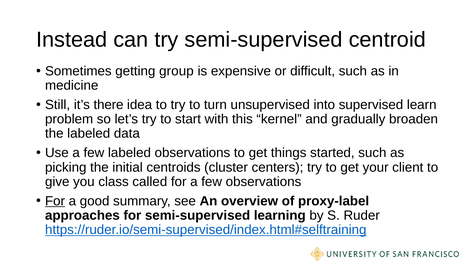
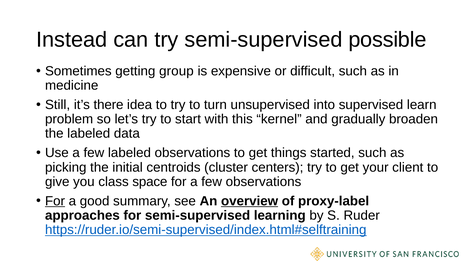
centroid: centroid -> possible
called: called -> space
overview underline: none -> present
